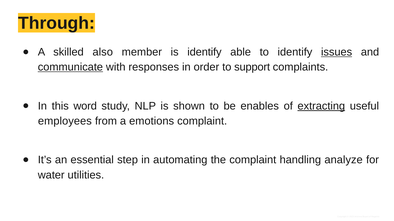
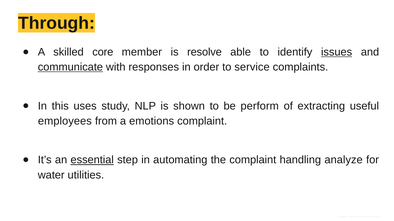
also: also -> core
is identify: identify -> resolve
support: support -> service
word: word -> uses
enables: enables -> perform
extracting underline: present -> none
essential underline: none -> present
